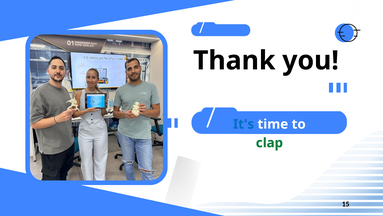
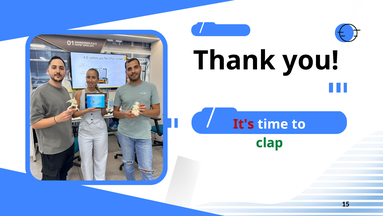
It's colour: blue -> red
